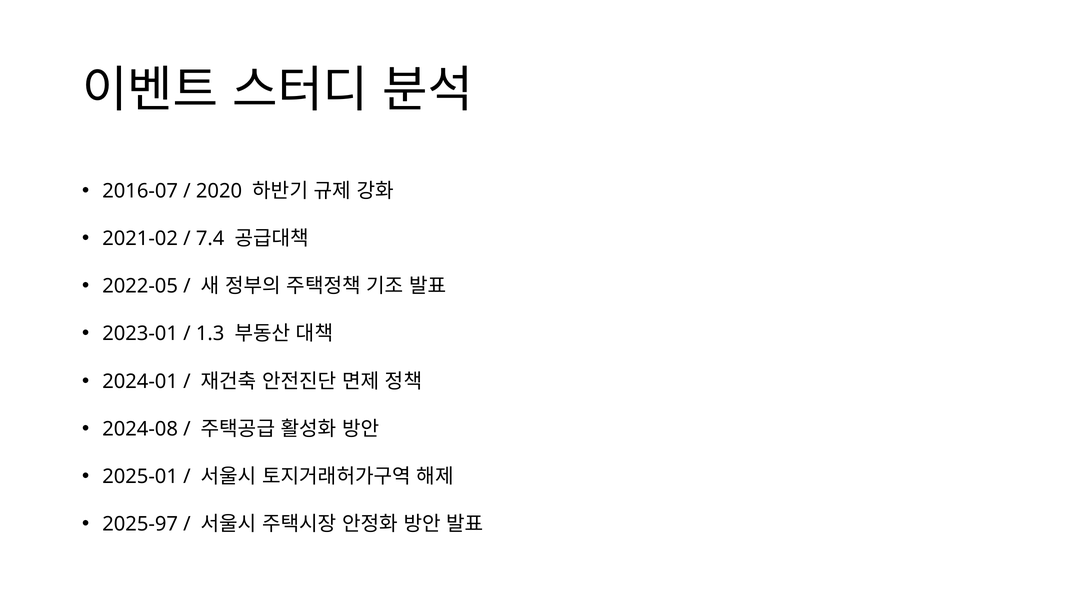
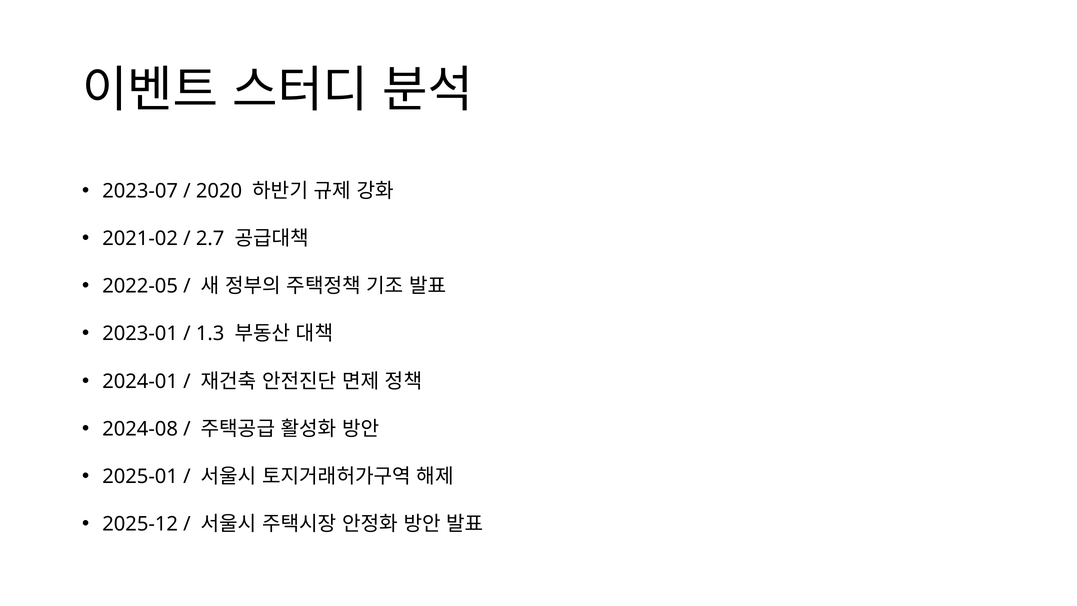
2016-07: 2016-07 -> 2023-07
7.4: 7.4 -> 2.7
2025-97: 2025-97 -> 2025-12
